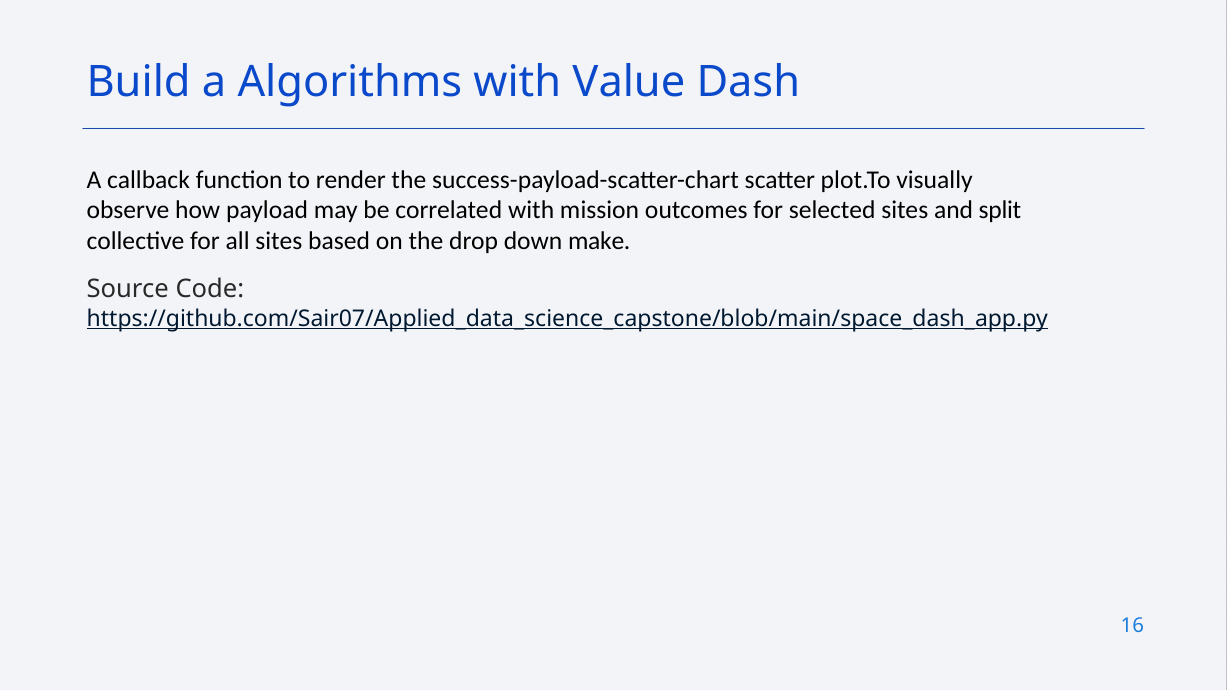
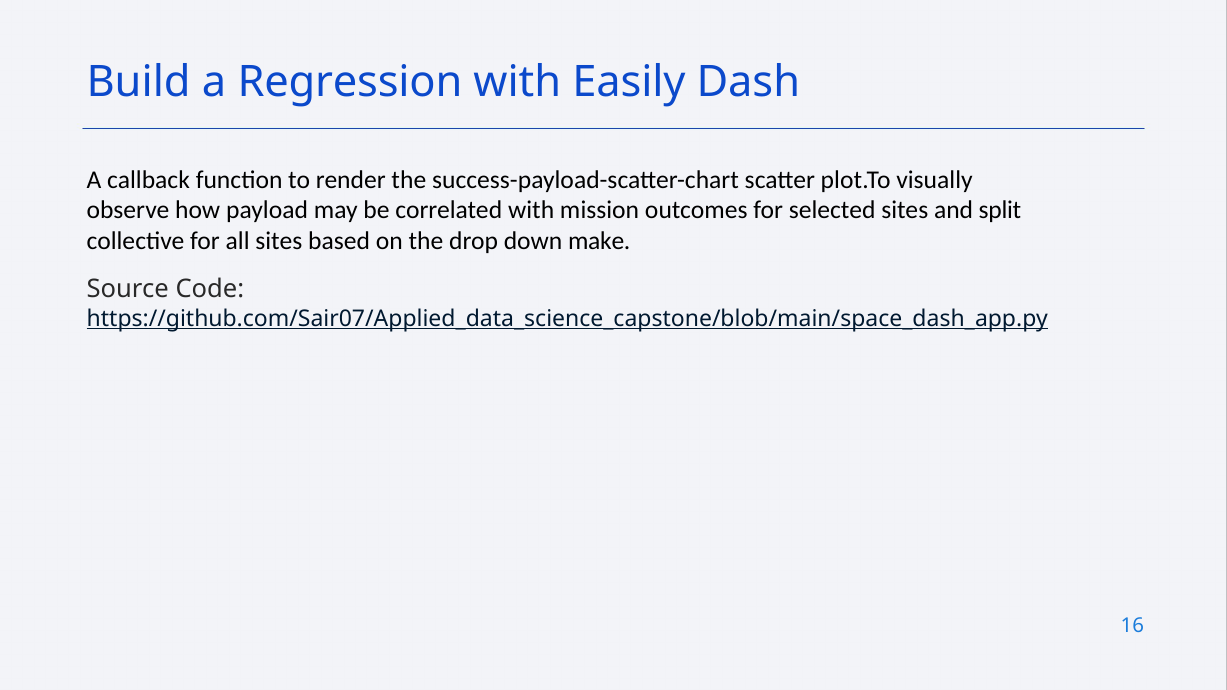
Algorithms: Algorithms -> Regression
Value: Value -> Easily
